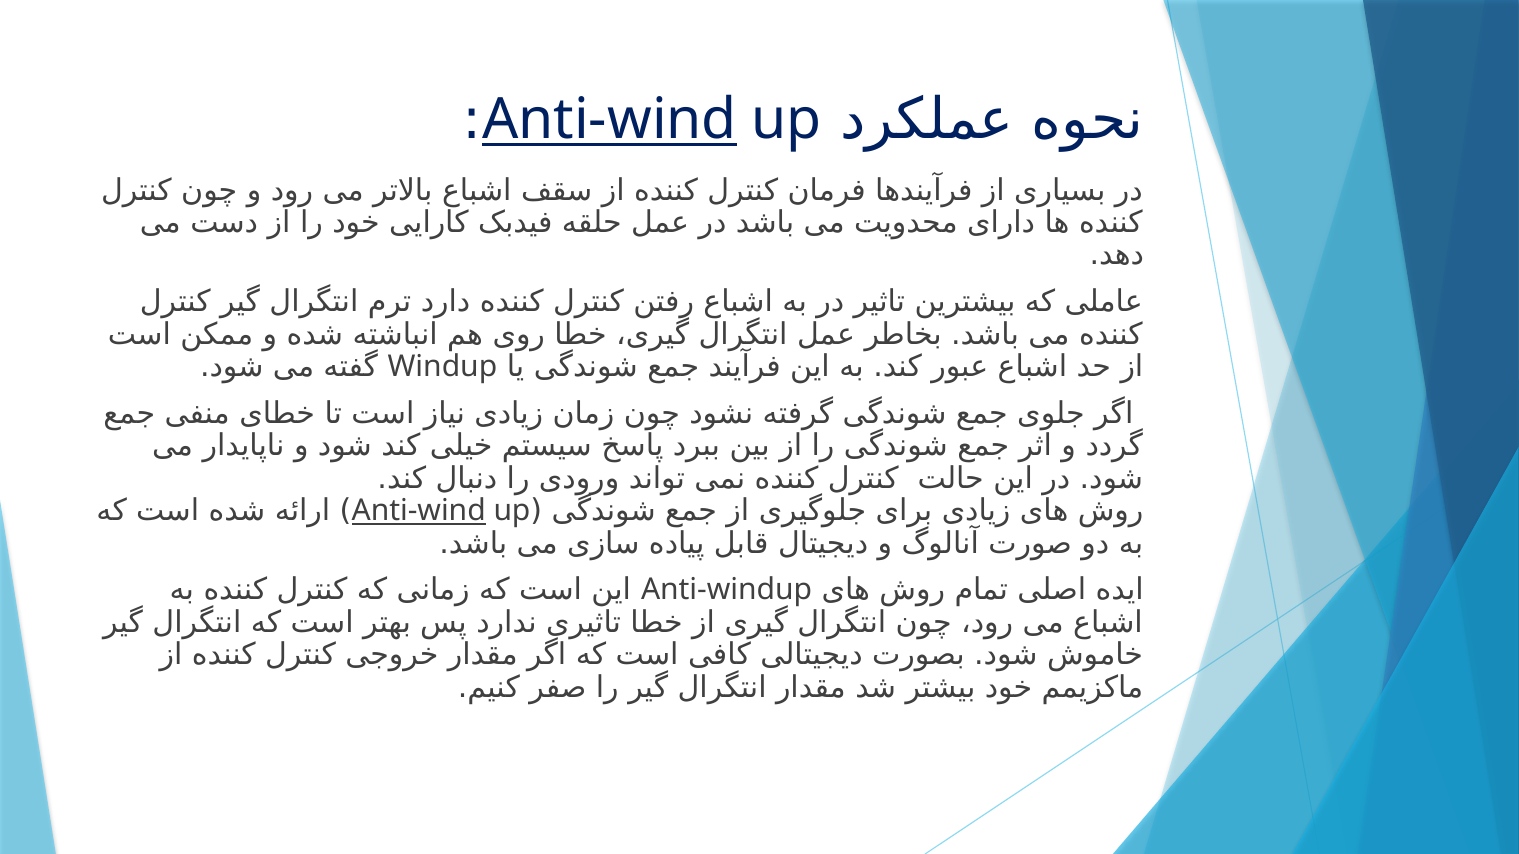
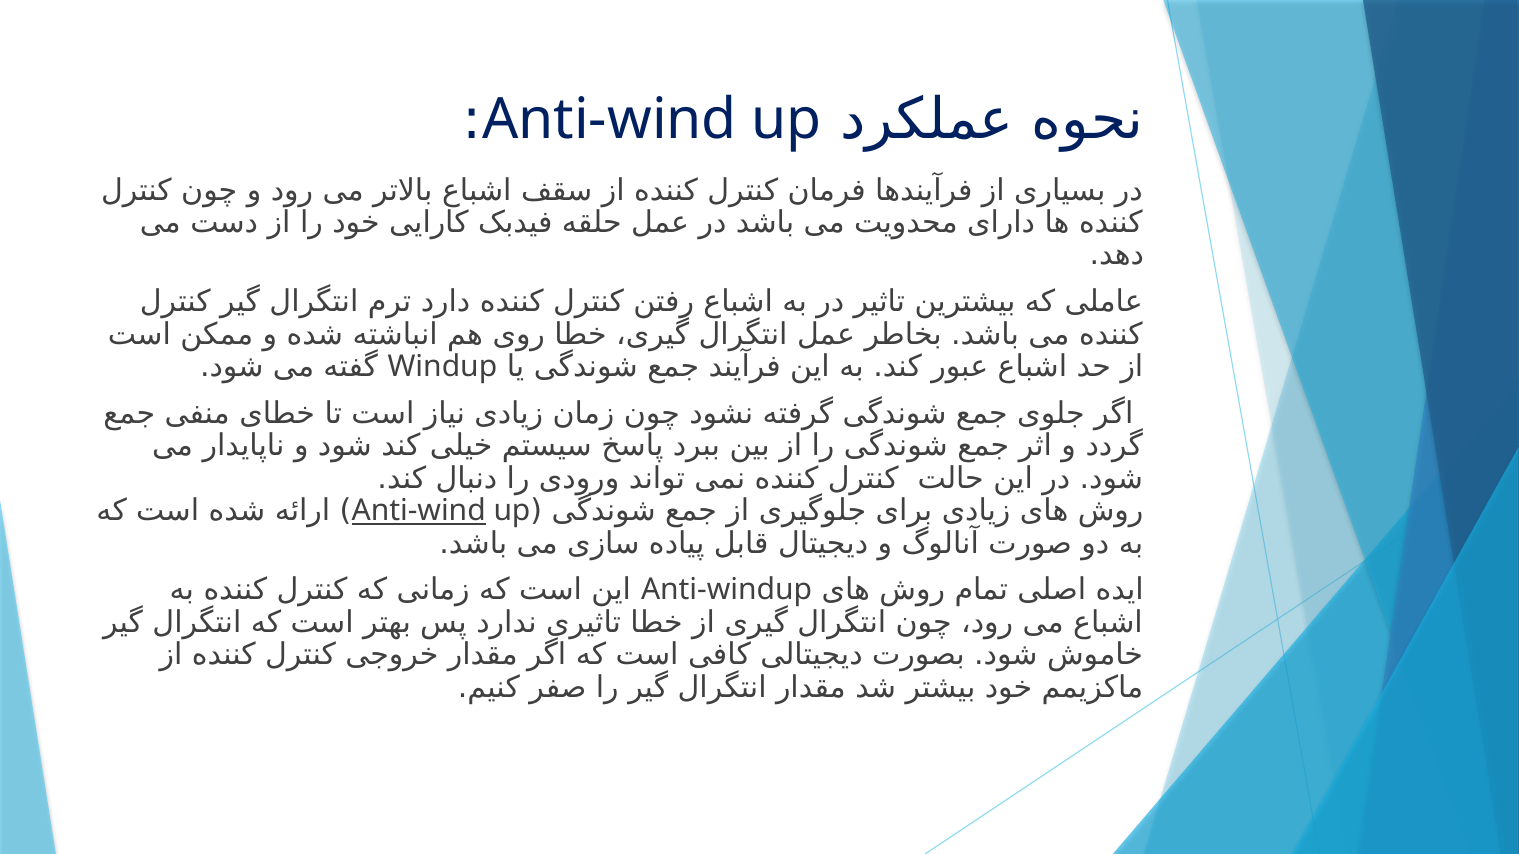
Anti-wind at (610, 120) underline: present -> none
